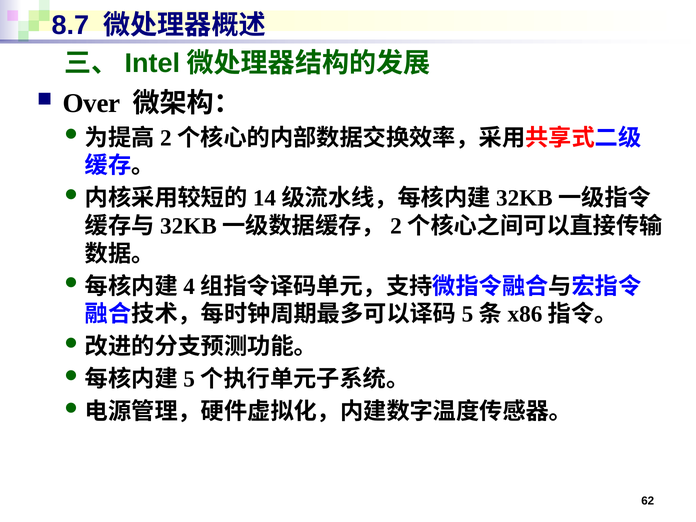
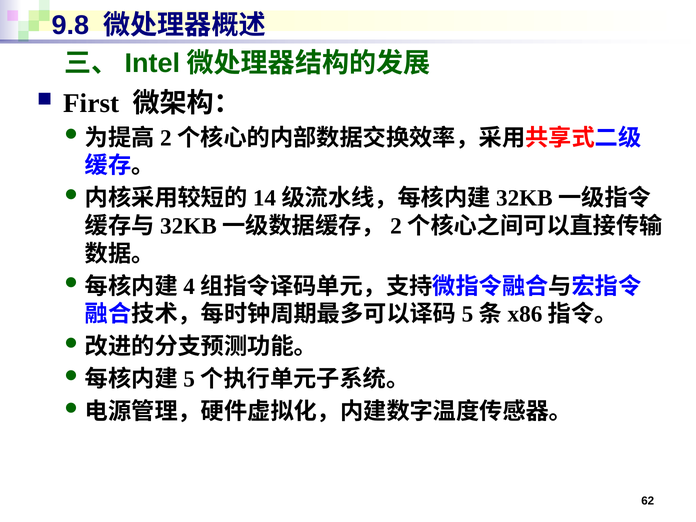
8.7: 8.7 -> 9.8
Over: Over -> First
